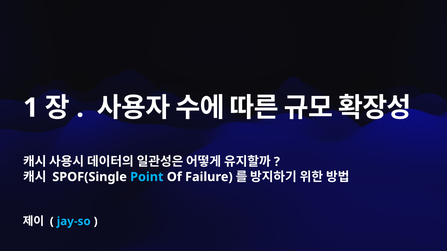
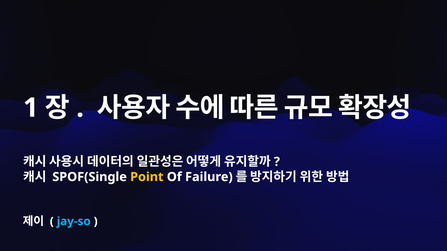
Point colour: light blue -> yellow
